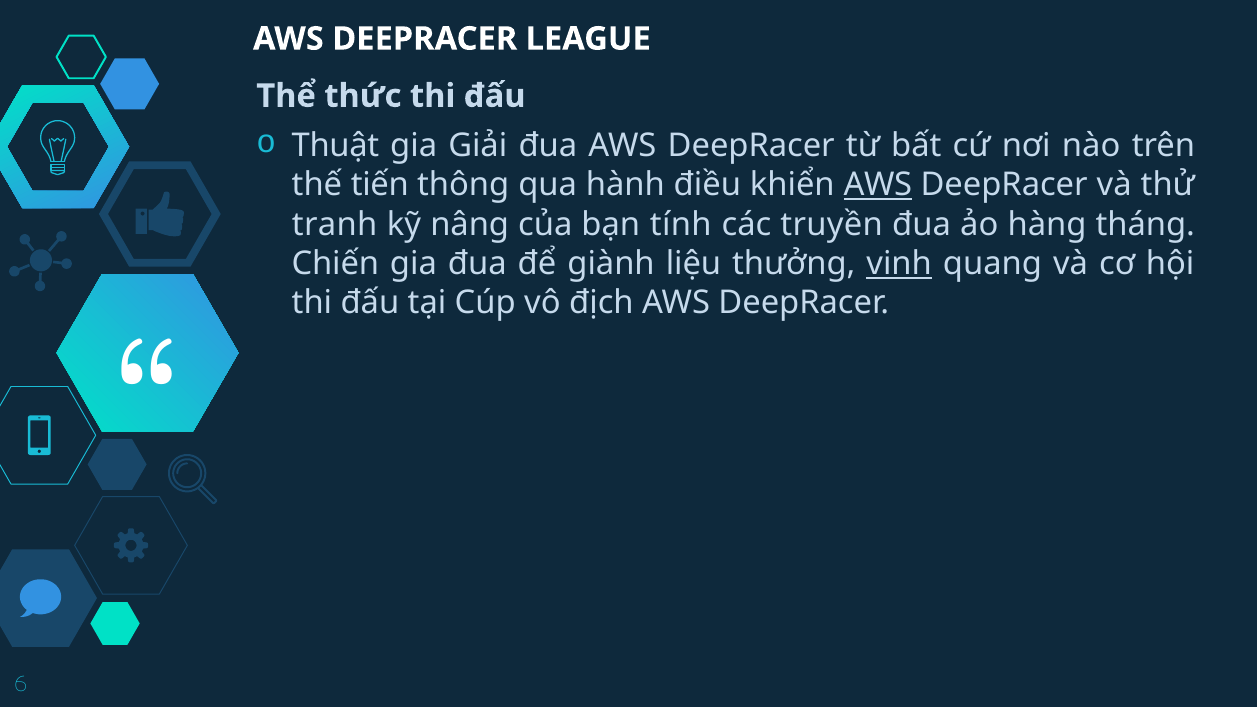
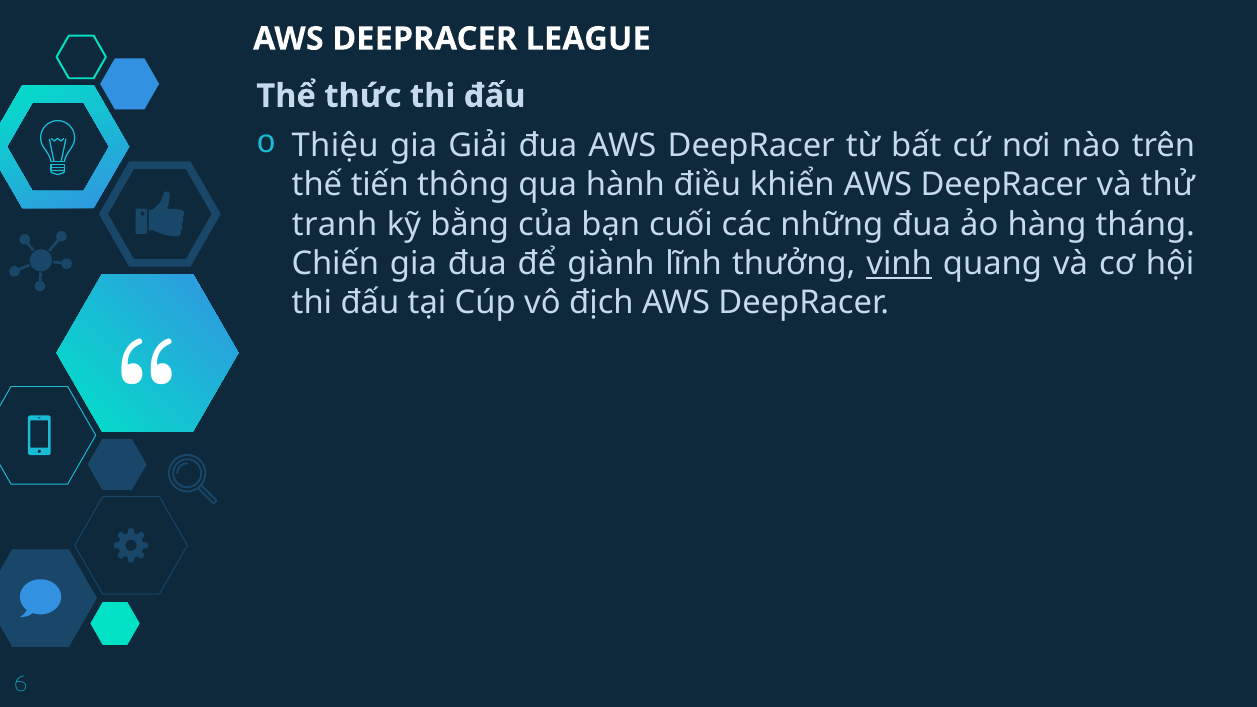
Thuật: Thuật -> Thiệu
AWS at (878, 185) underline: present -> none
nâng: nâng -> bằng
tính: tính -> cuối
truyền: truyền -> những
liệu: liệu -> lĩnh
